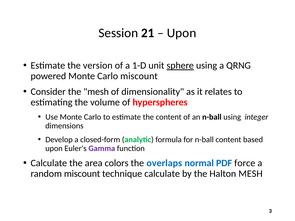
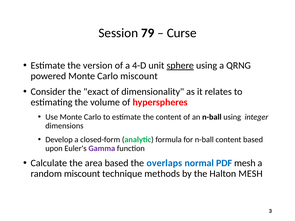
21: 21 -> 79
Upon at (182, 33): Upon -> Curse
1-D: 1-D -> 4-D
the mesh: mesh -> exact
area colors: colors -> based
PDF force: force -> mesh
technique calculate: calculate -> methods
